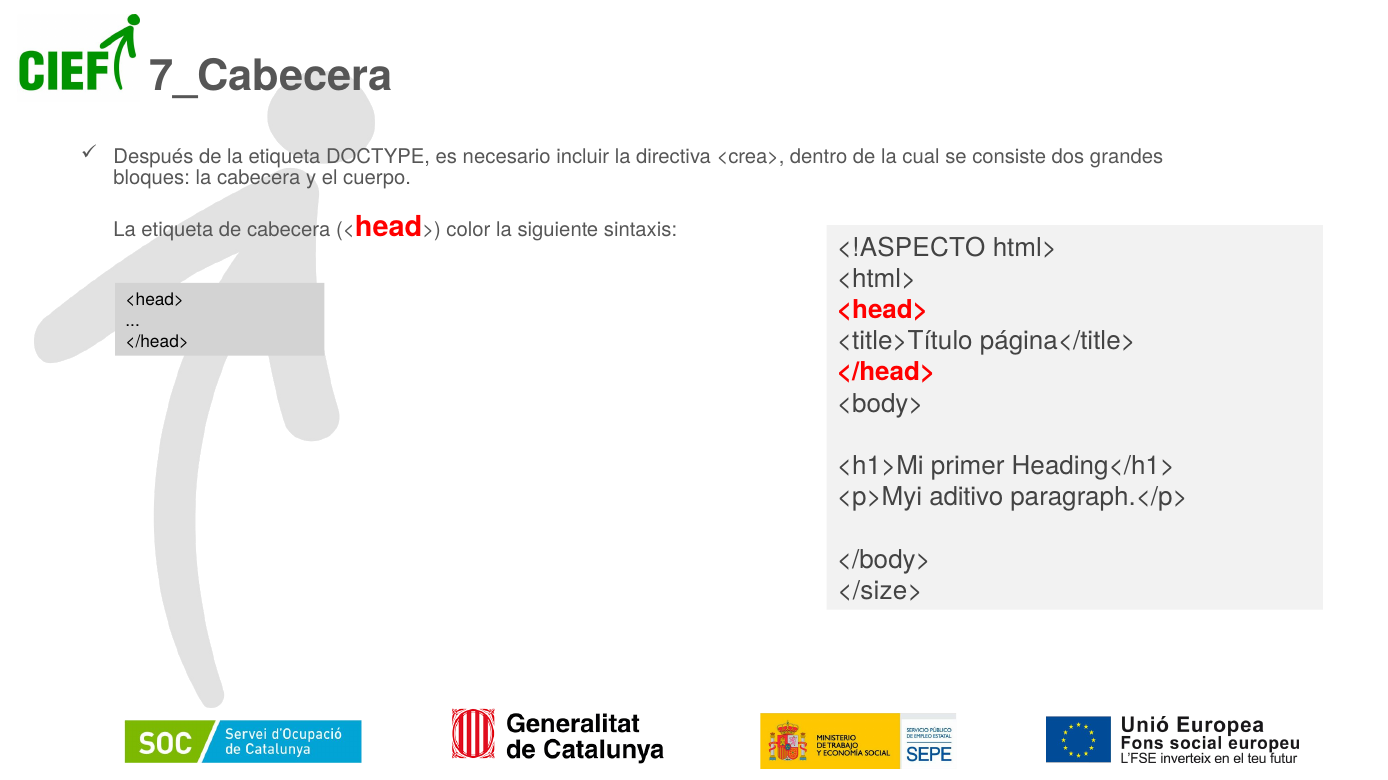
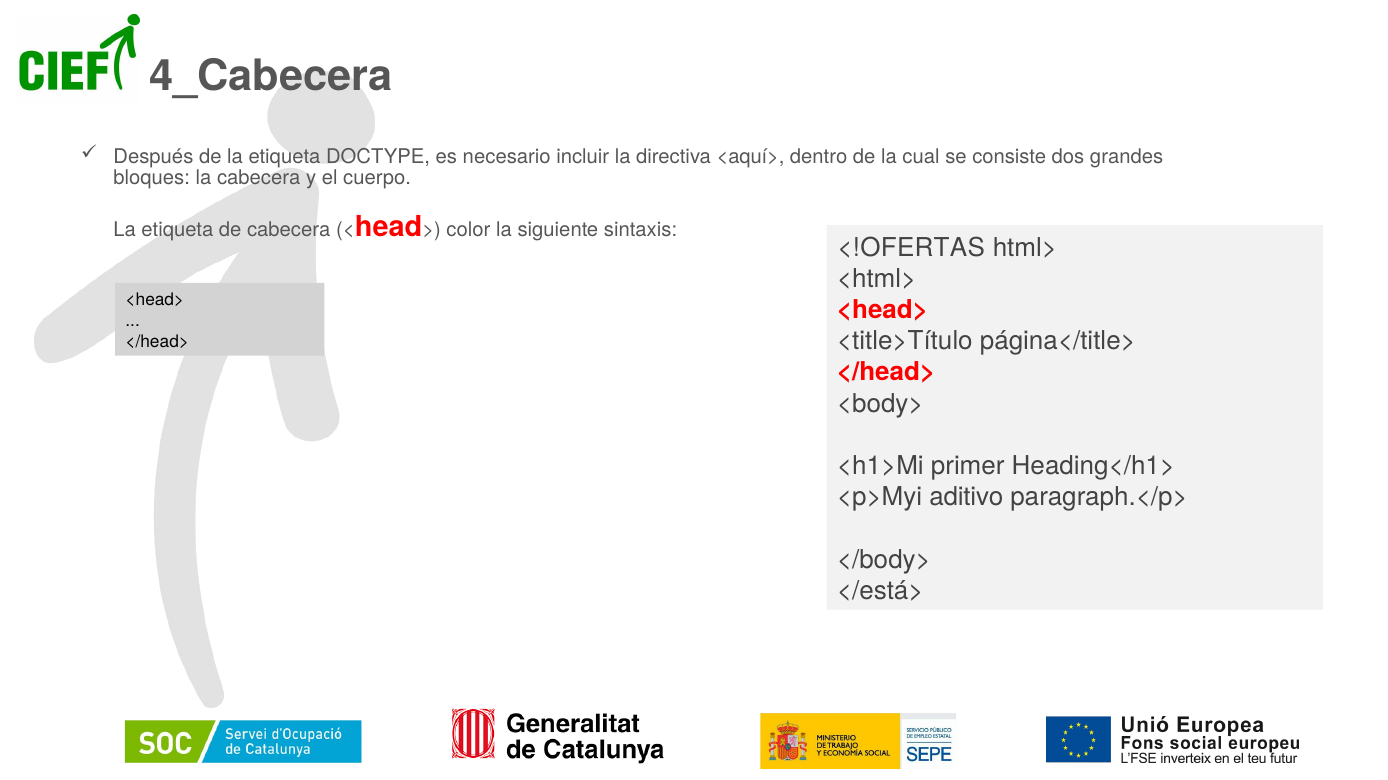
7_Cabecera: 7_Cabecera -> 4_Cabecera
<crea>: <crea> -> <aquí>
<!ASPECTO: <!ASPECTO -> <!OFERTAS
</size>: </size> -> </está>
